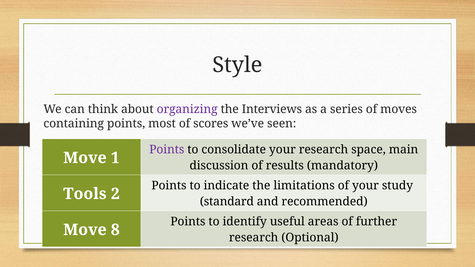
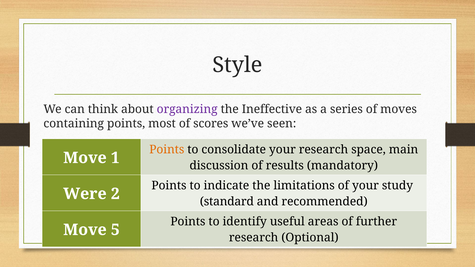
Interviews: Interviews -> Ineffective
Points at (167, 150) colour: purple -> orange
Tools: Tools -> Were
8: 8 -> 5
